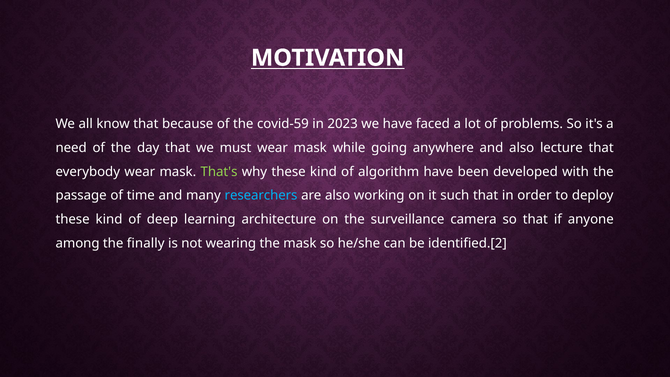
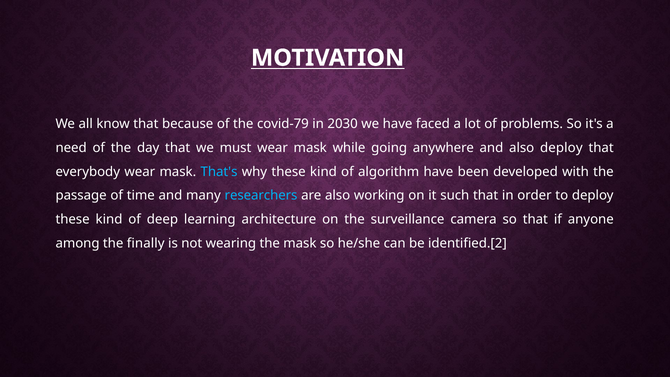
covid-59: covid-59 -> covid-79
2023: 2023 -> 2030
also lecture: lecture -> deploy
That's colour: light green -> light blue
